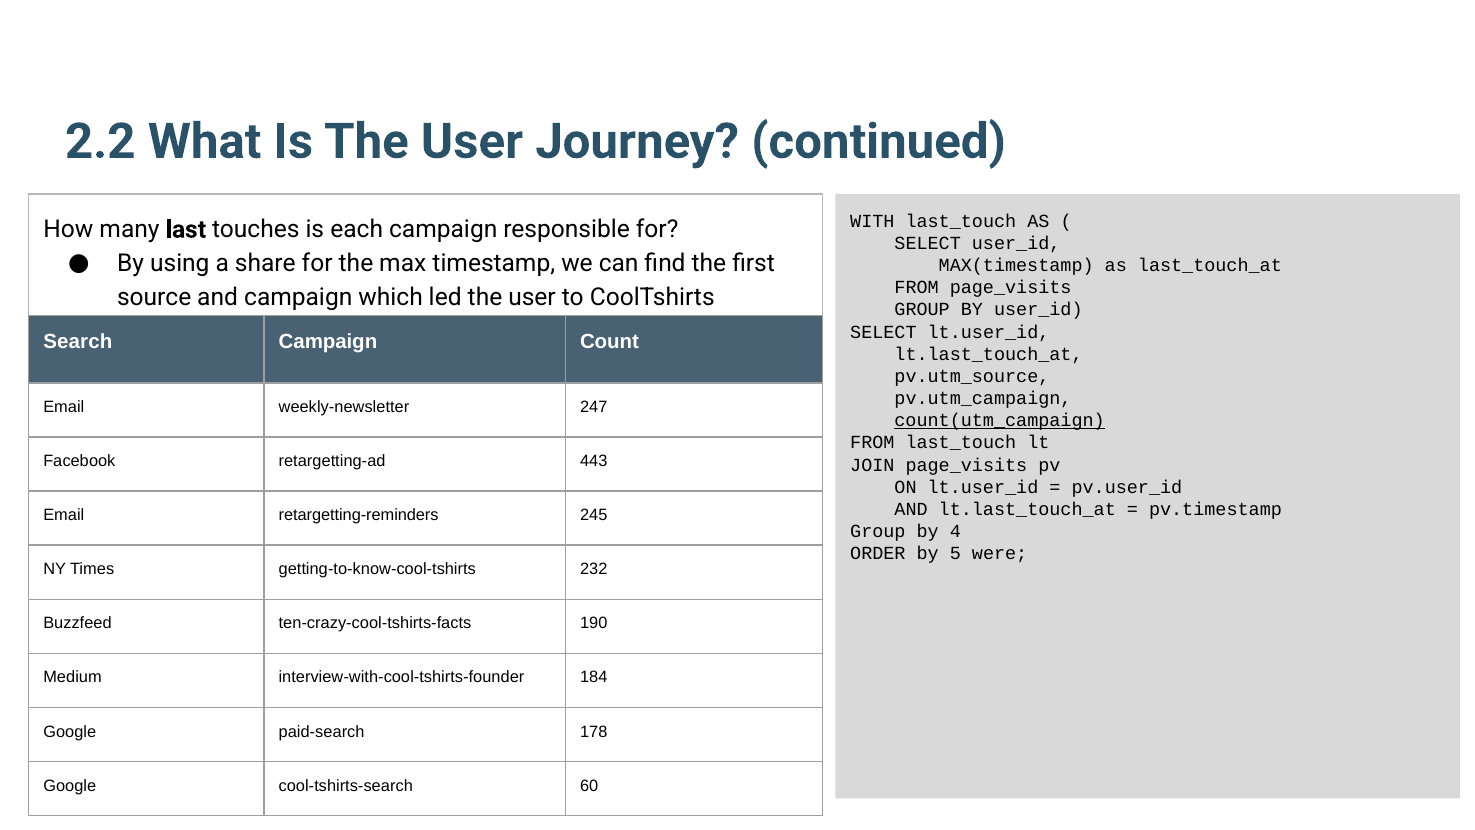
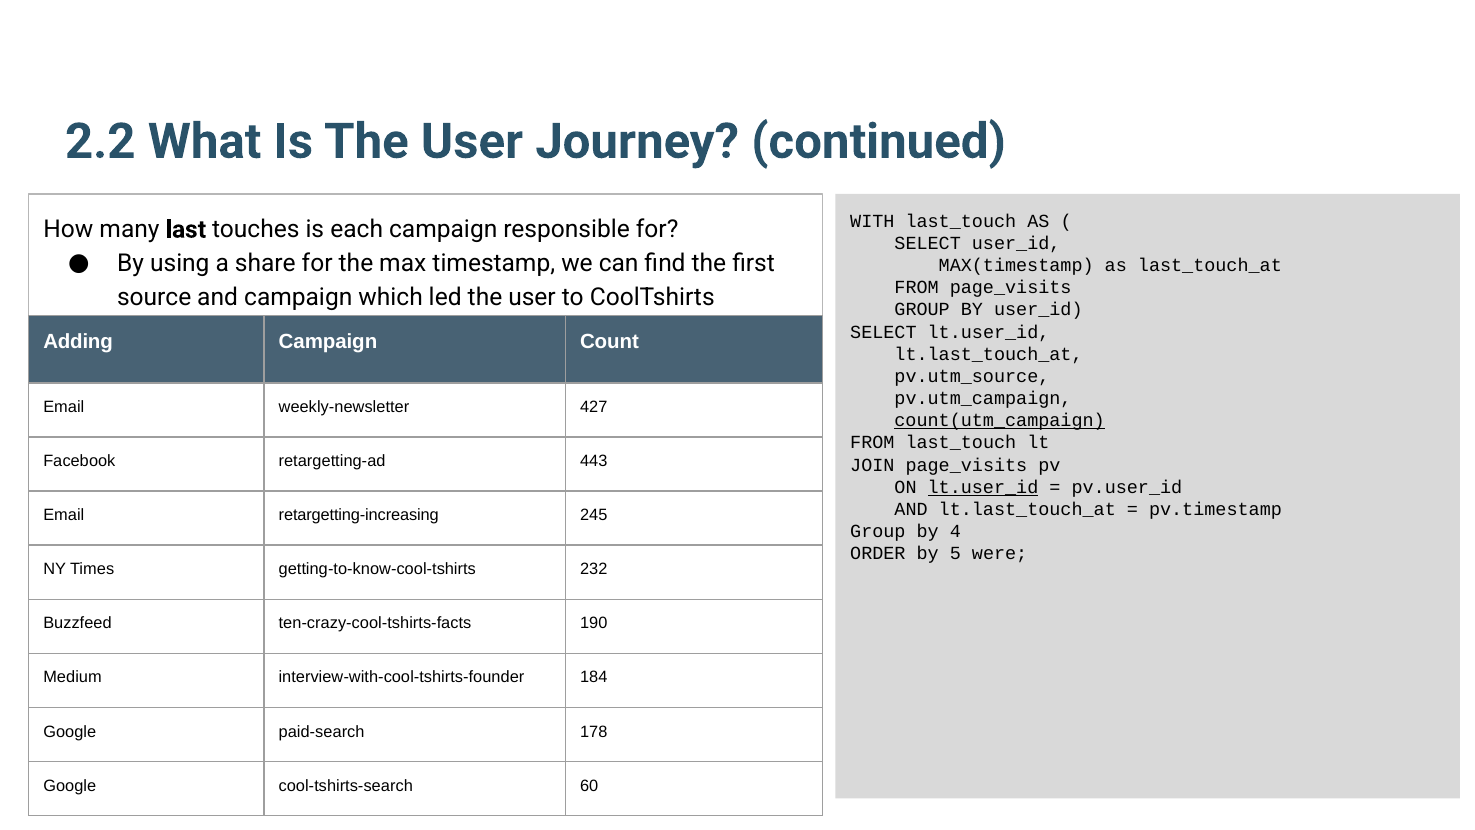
Search: Search -> Adding
247: 247 -> 427
lt.user_id at (983, 487) underline: none -> present
retargetting-reminders: retargetting-reminders -> retargetting-increasing
